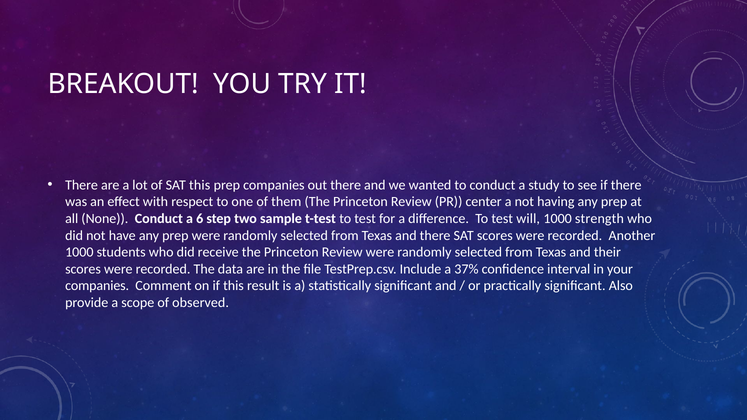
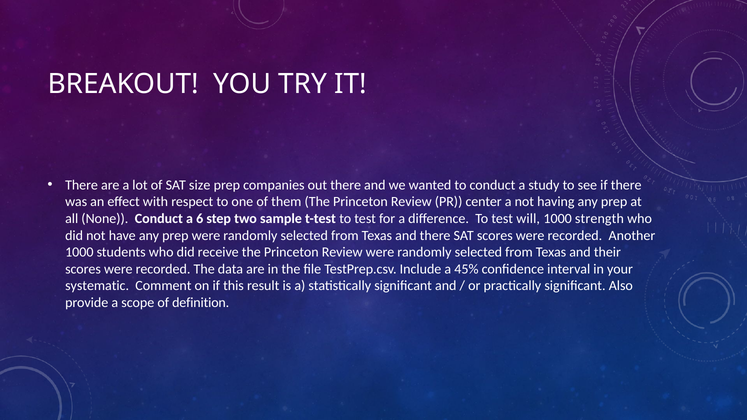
SAT this: this -> size
37%: 37% -> 45%
companies at (97, 286): companies -> systematic
observed: observed -> definition
